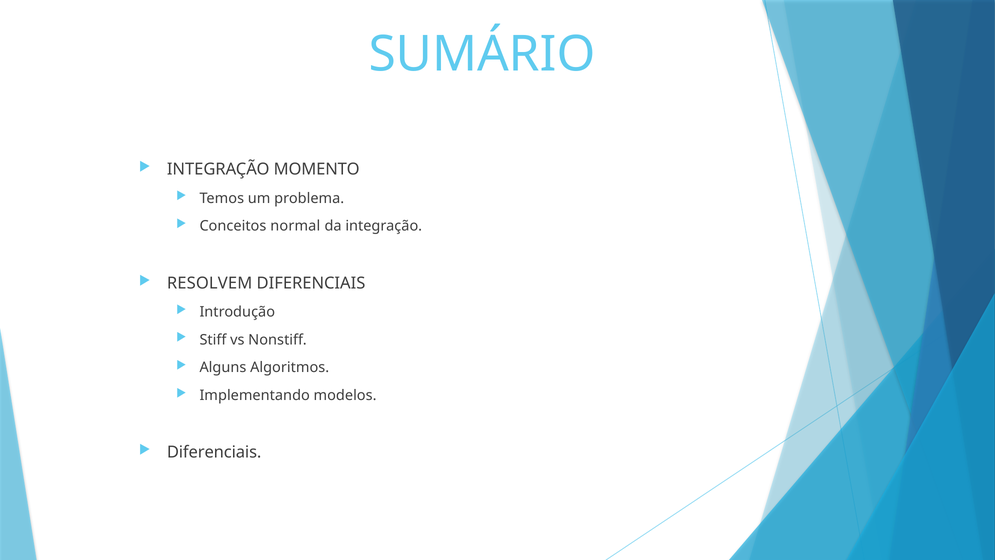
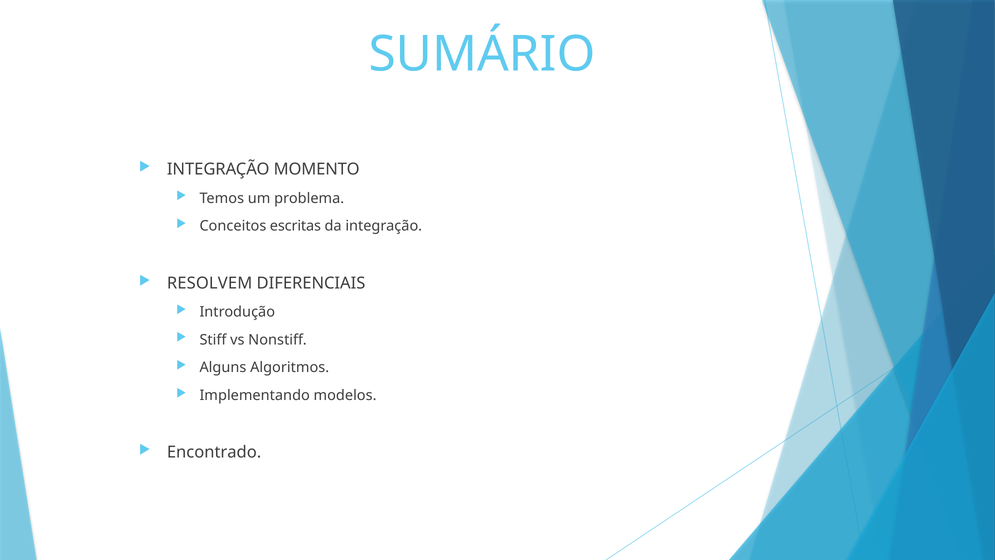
normal: normal -> escritas
Diferenciais at (214, 452): Diferenciais -> Encontrado
